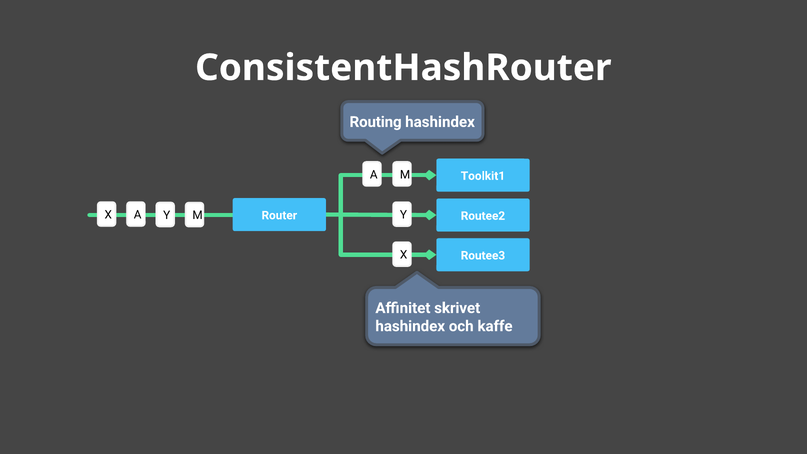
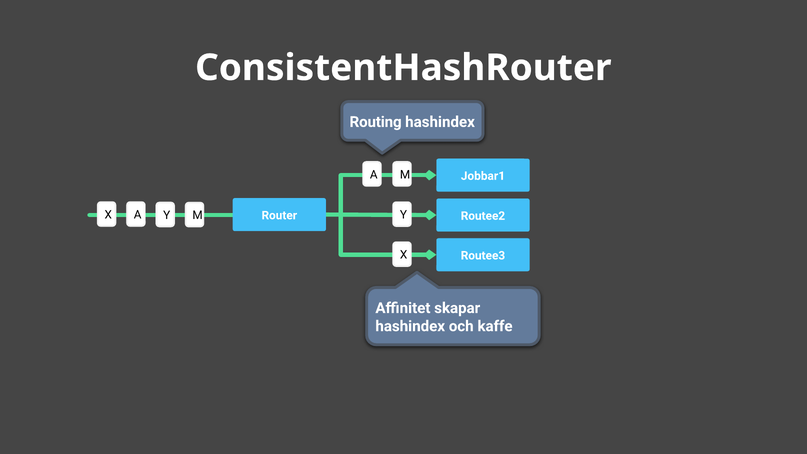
Toolkit1: Toolkit1 -> Jobbar1
skrivet: skrivet -> skapar
